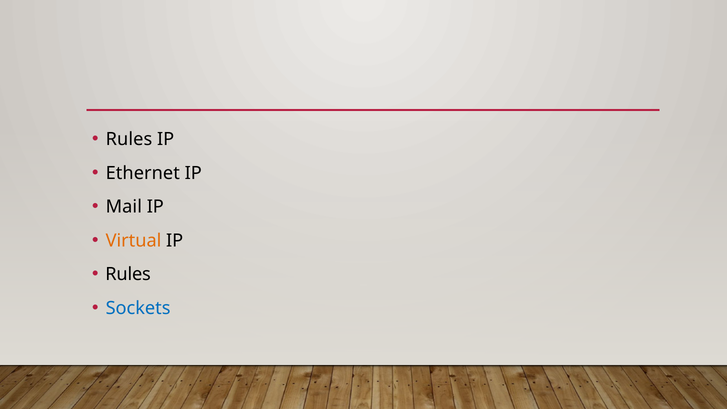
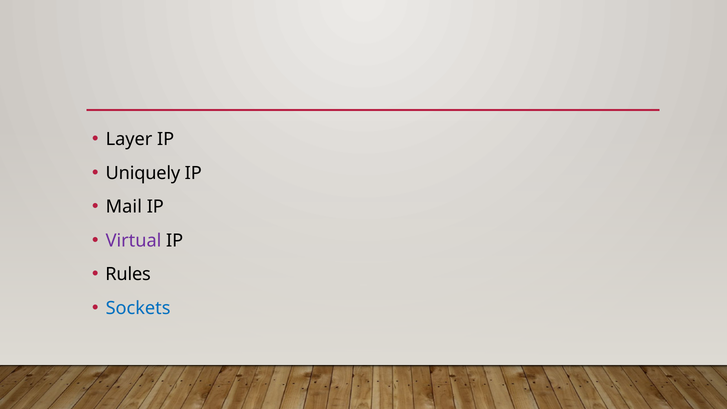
Rules at (129, 139): Rules -> Layer
Ethernet: Ethernet -> Uniquely
Virtual colour: orange -> purple
